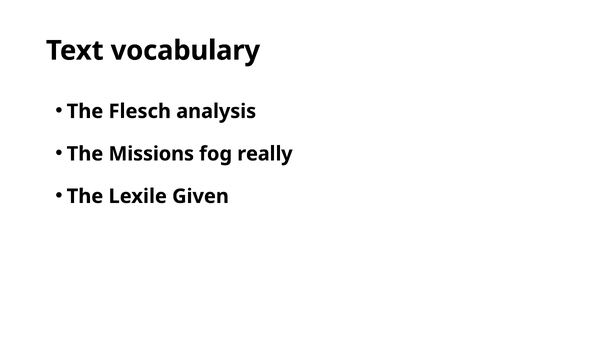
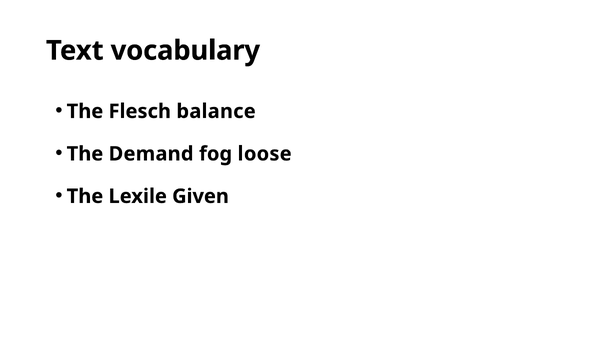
analysis: analysis -> balance
Missions: Missions -> Demand
really: really -> loose
